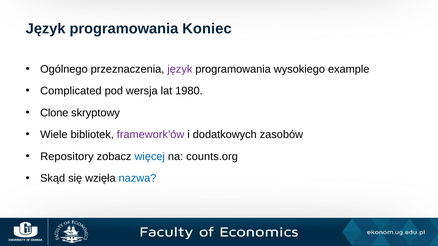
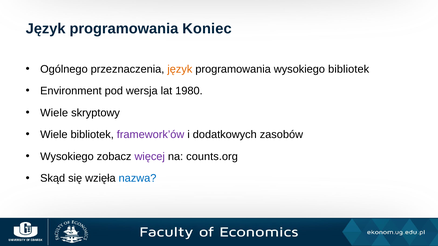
język at (180, 69) colour: purple -> orange
wysokiego example: example -> bibliotek
Complicated: Complicated -> Environment
Clone at (54, 113): Clone -> Wiele
Repository at (67, 157): Repository -> Wysokiego
więcej colour: blue -> purple
